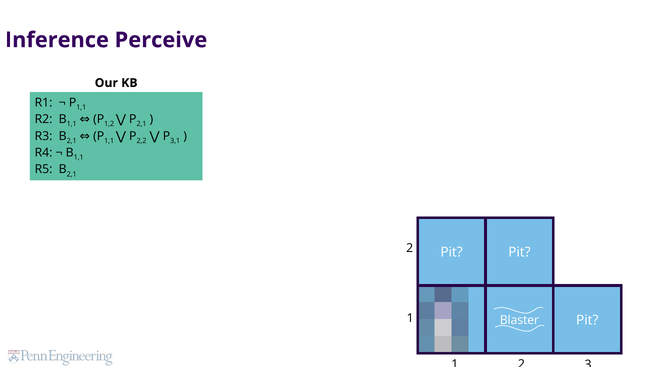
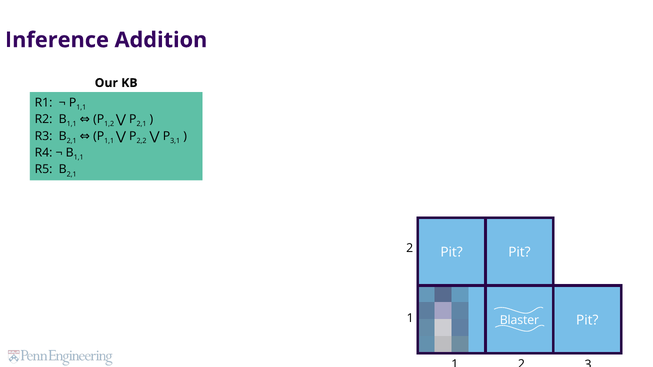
Perceive: Perceive -> Addition
